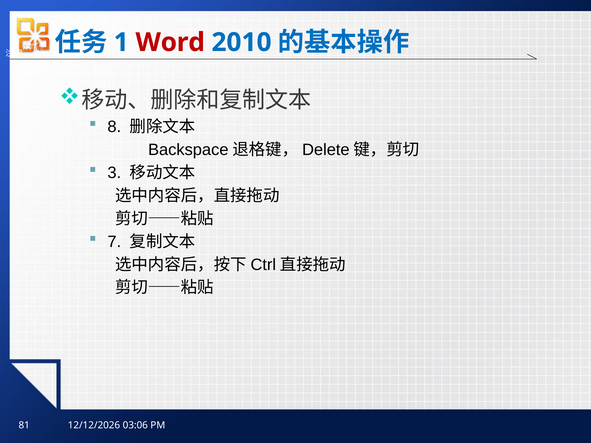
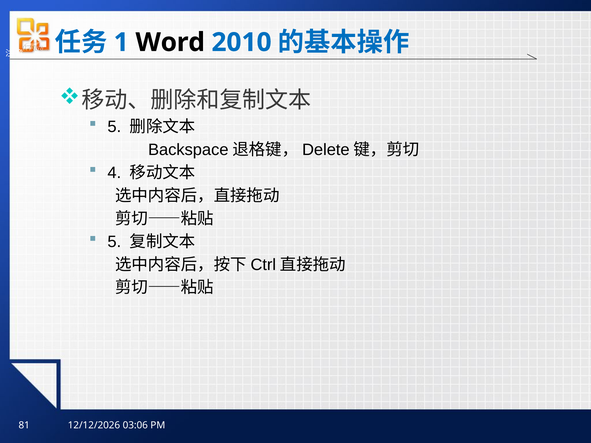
Word colour: red -> black
8 at (114, 127): 8 -> 5
3: 3 -> 4
7 at (114, 242): 7 -> 5
